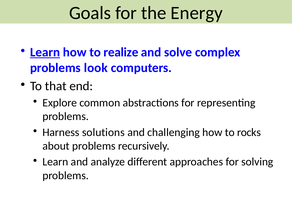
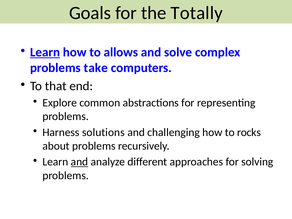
Energy: Energy -> Totally
realize: realize -> allows
look: look -> take
and at (79, 162) underline: none -> present
